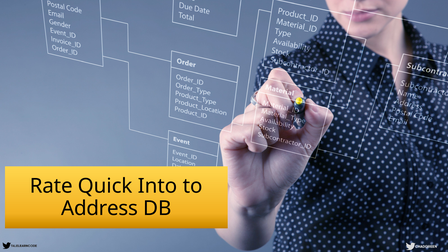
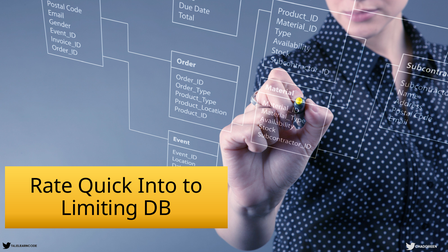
Address: Address -> Limiting
